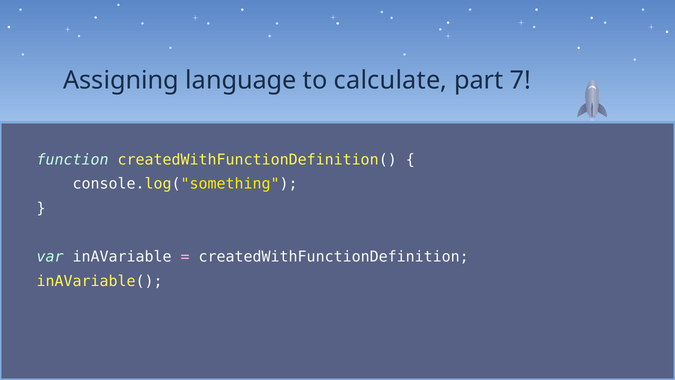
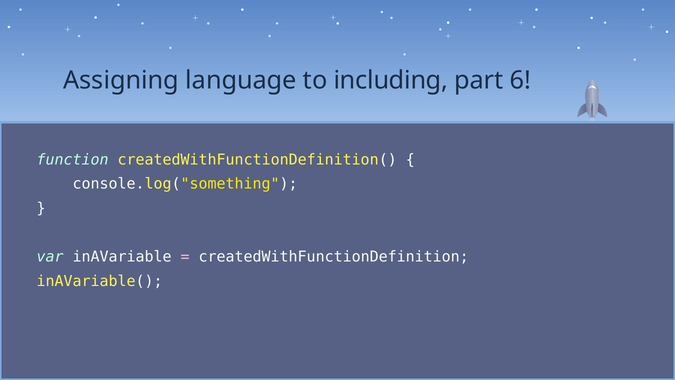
calculate: calculate -> including
7: 7 -> 6
